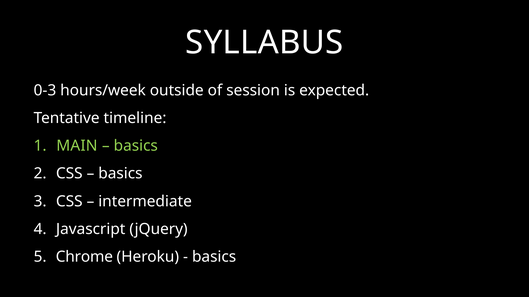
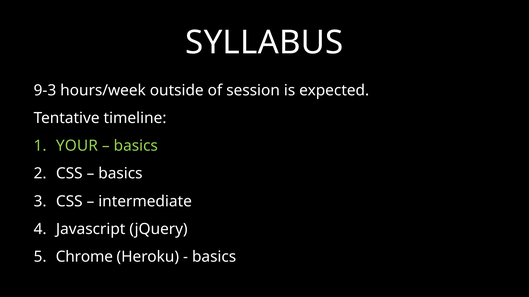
0-3: 0-3 -> 9-3
MAIN: MAIN -> YOUR
